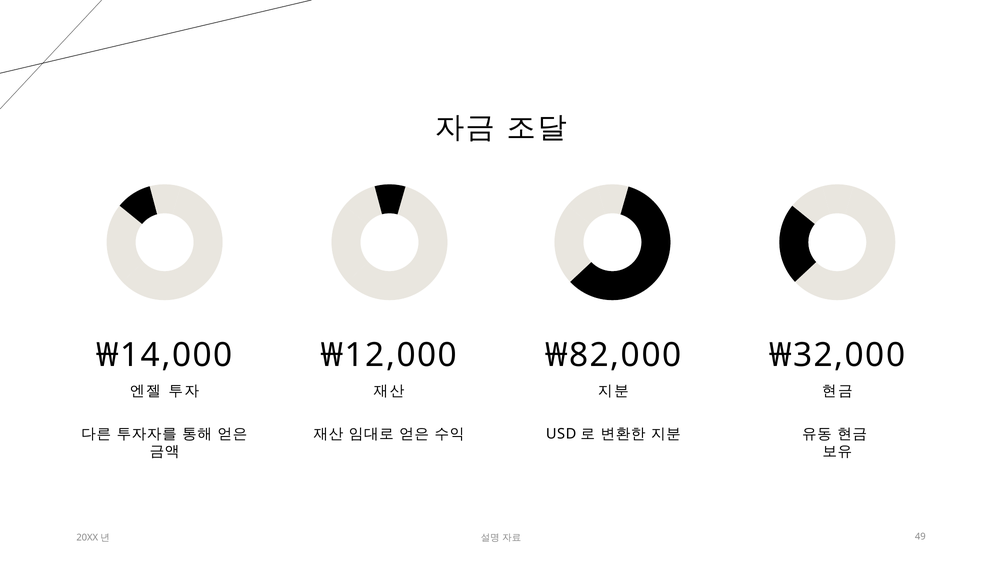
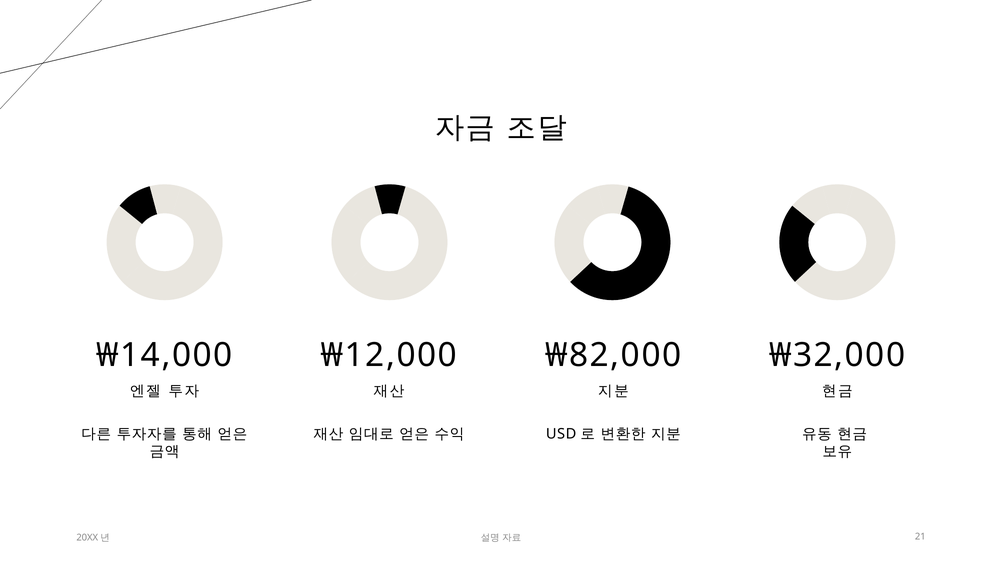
49: 49 -> 21
